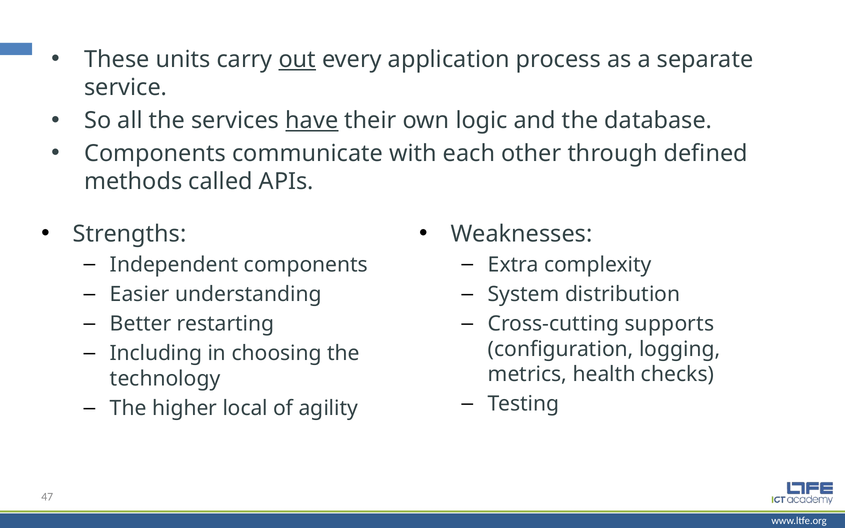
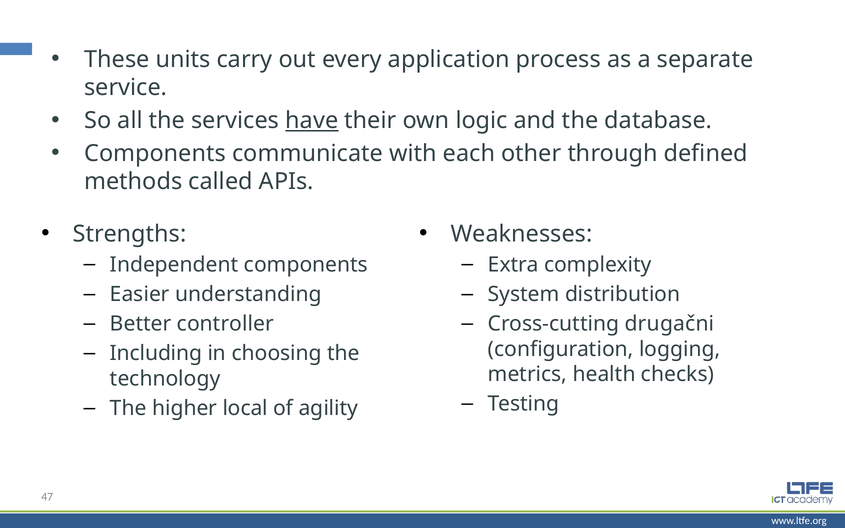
out underline: present -> none
restarting: restarting -> controller
supports: supports -> drugačni
